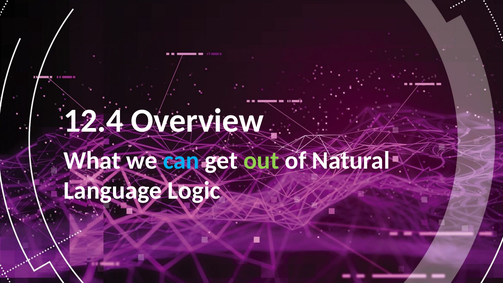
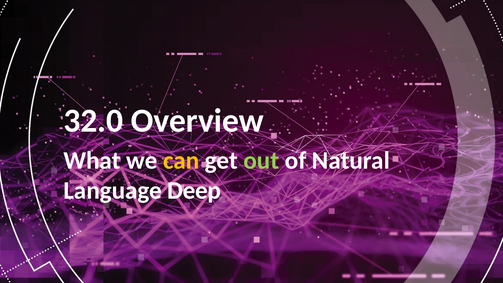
12.4: 12.4 -> 32.0
can colour: light blue -> yellow
Logic: Logic -> Deep
